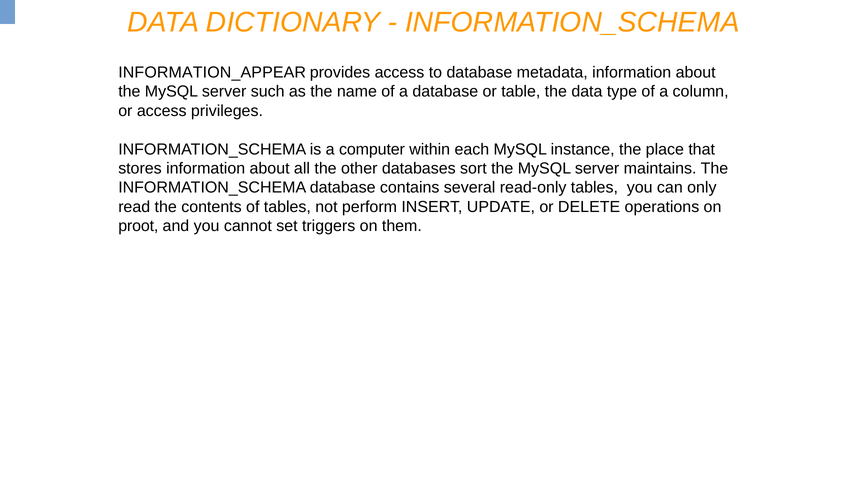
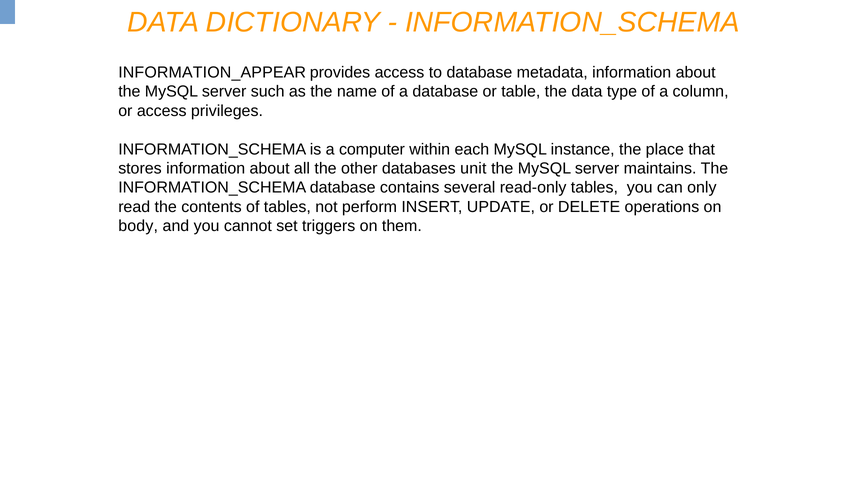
sort: sort -> unit
proot: proot -> body
